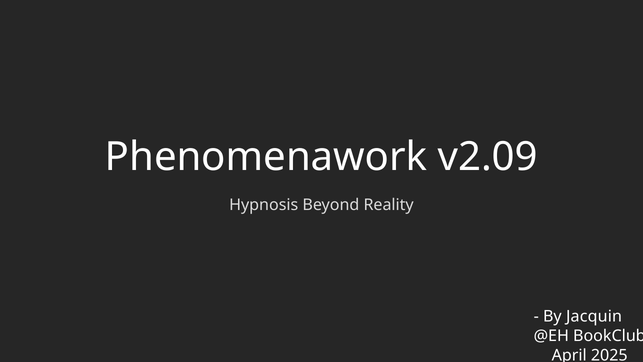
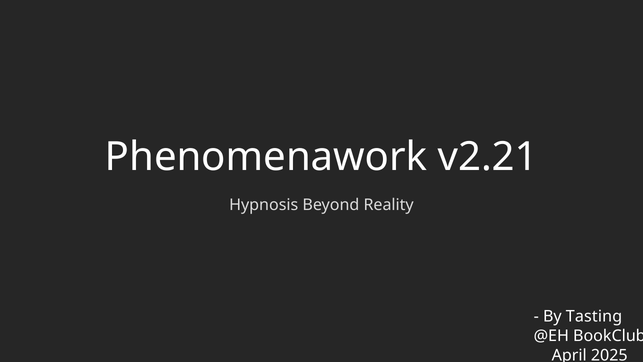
v2.09: v2.09 -> v2.21
Jacquin: Jacquin -> Tasting
